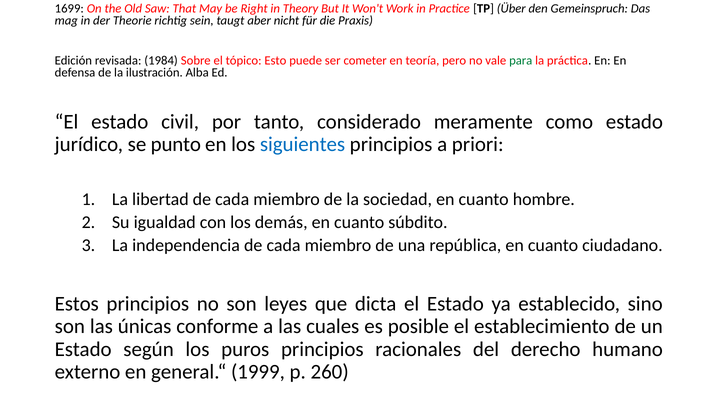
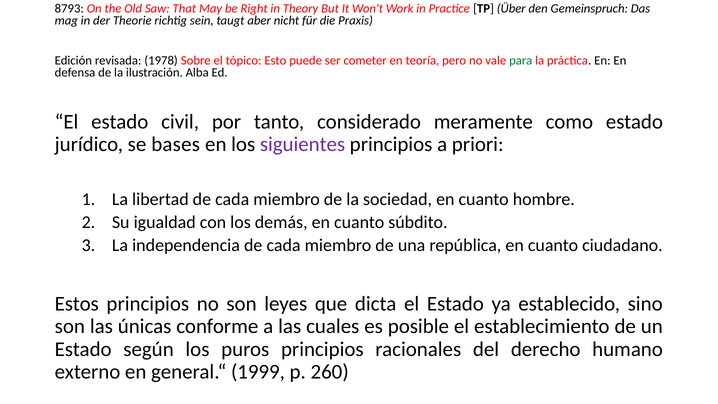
1699: 1699 -> 8793
1984: 1984 -> 1978
punto: punto -> bases
siguientes colour: blue -> purple
